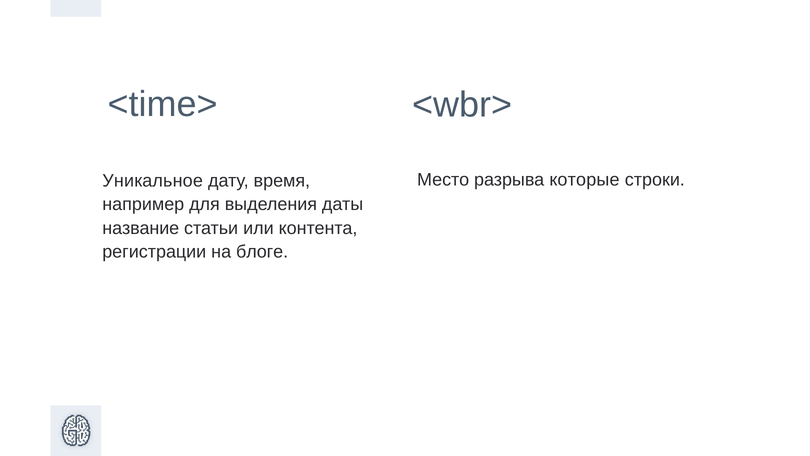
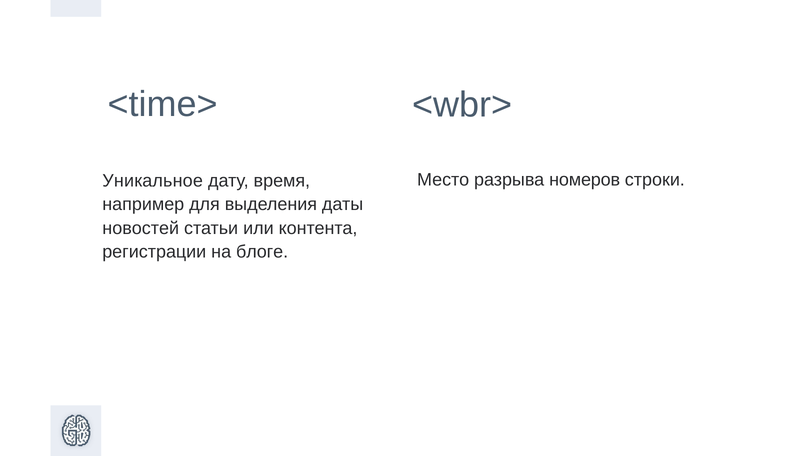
которые: которые -> номеров
название: название -> новостей
